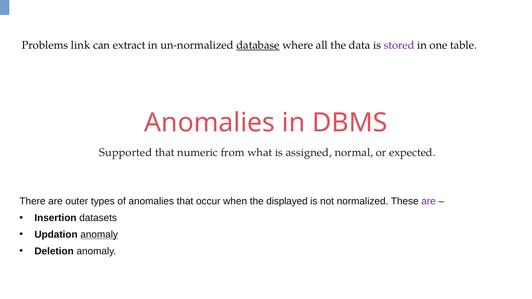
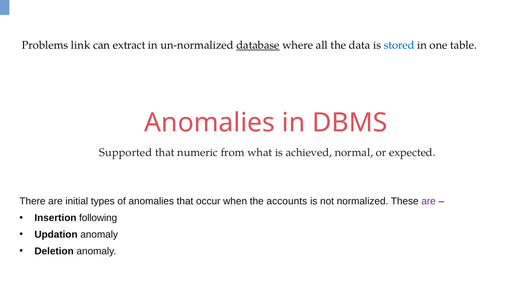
stored colour: purple -> blue
assigned: assigned -> achieved
outer: outer -> initial
displayed: displayed -> accounts
datasets: datasets -> following
anomaly at (99, 235) underline: present -> none
